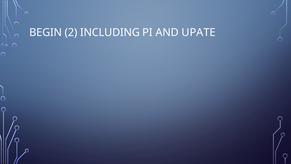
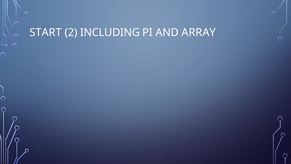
BEGIN: BEGIN -> START
UPATE: UPATE -> ARRAY
